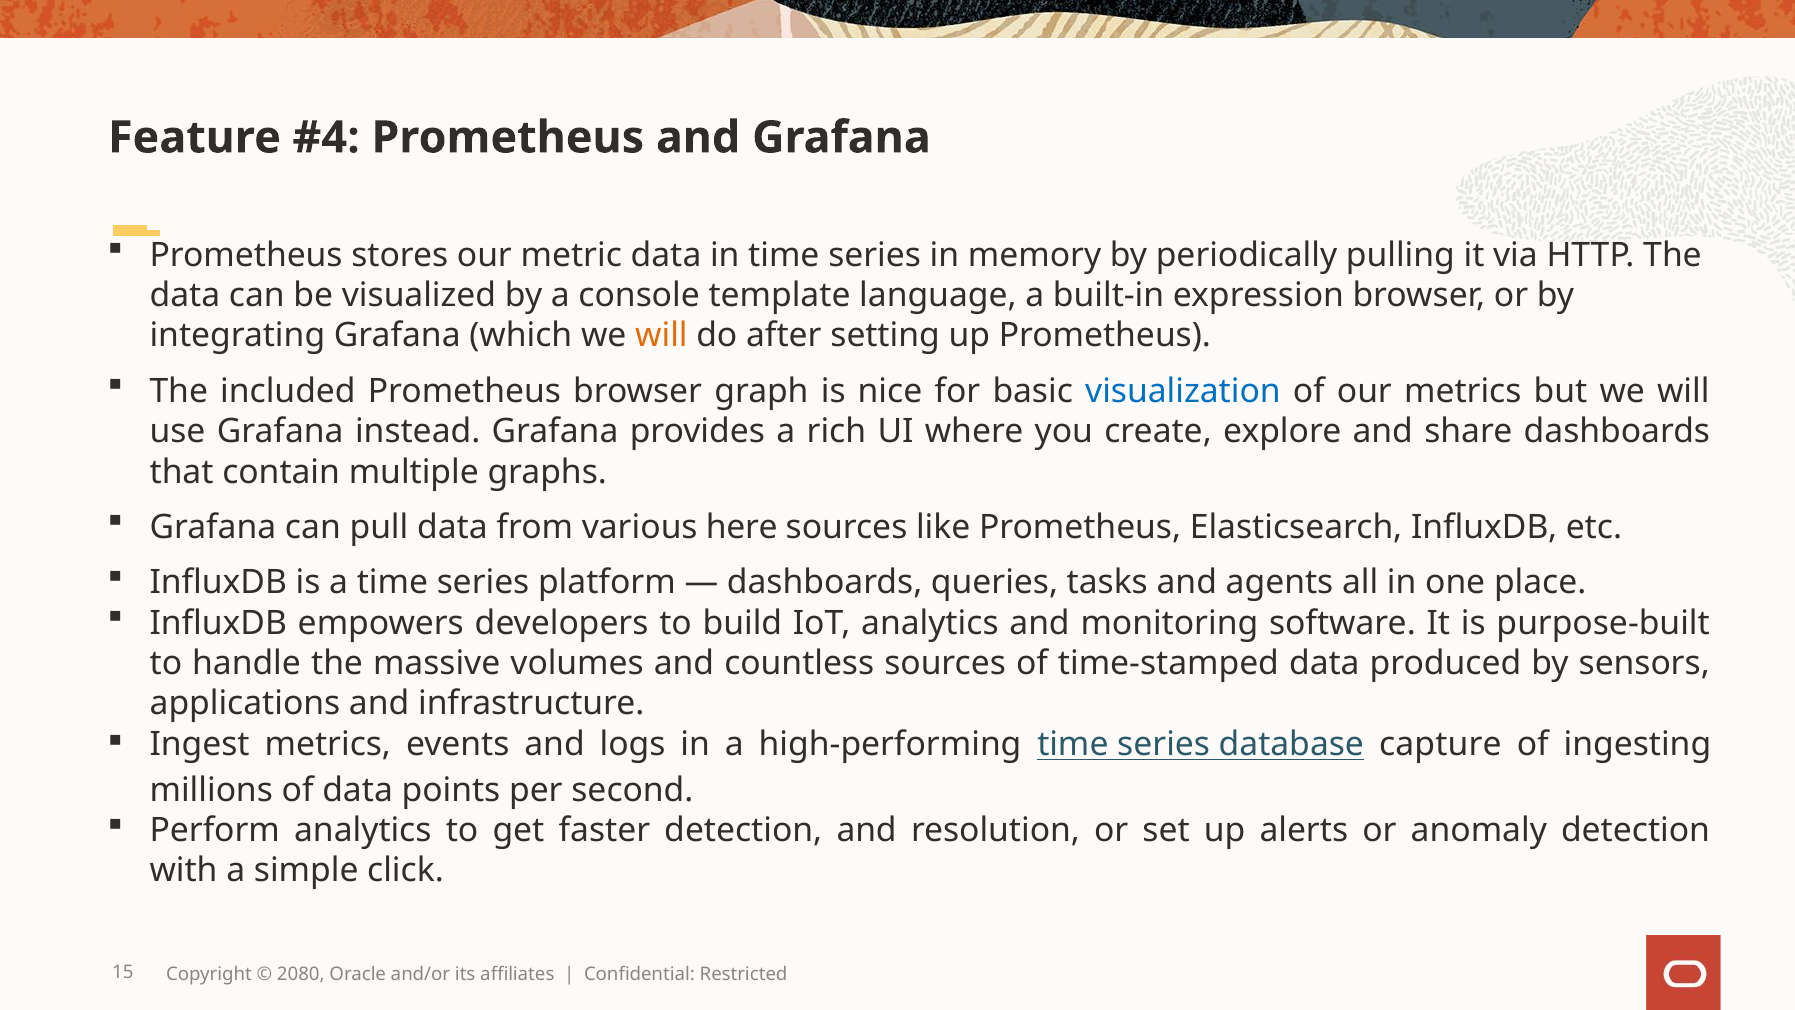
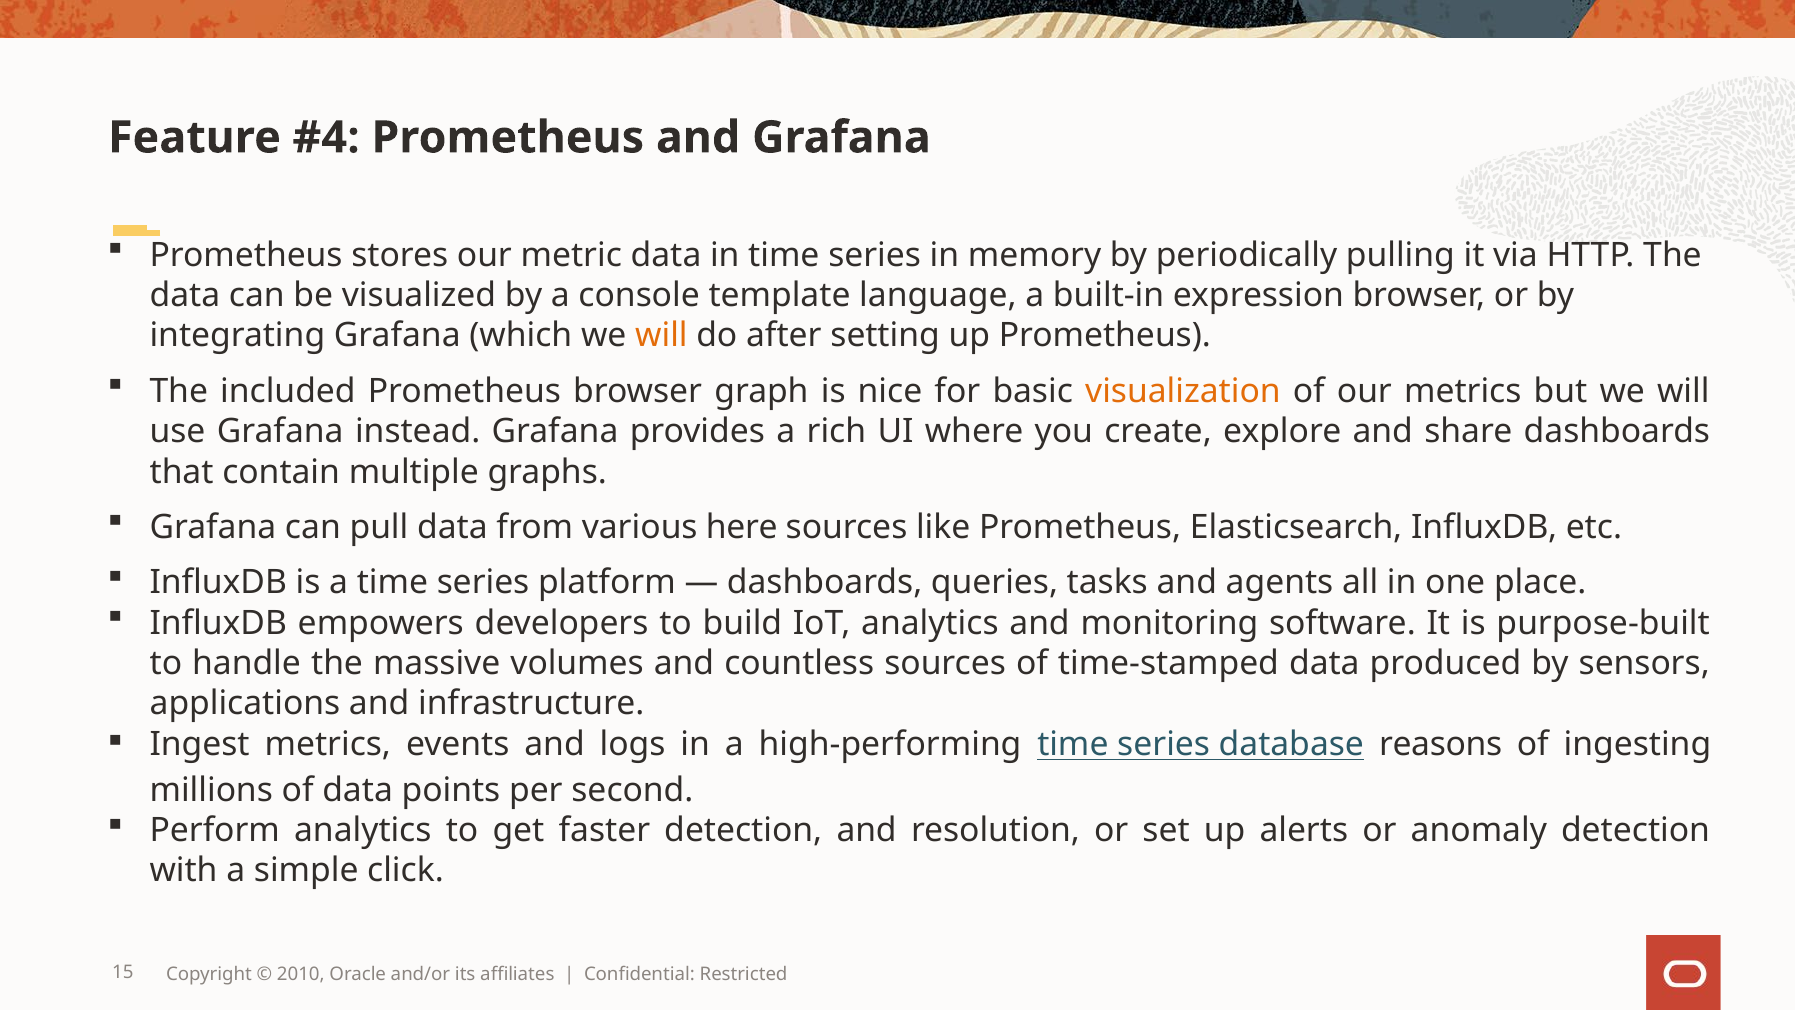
visualization colour: blue -> orange
capture: capture -> reasons
2080: 2080 -> 2010
